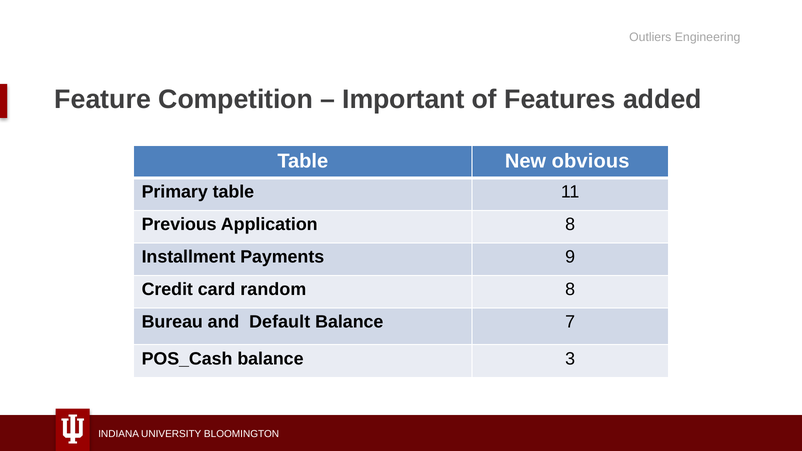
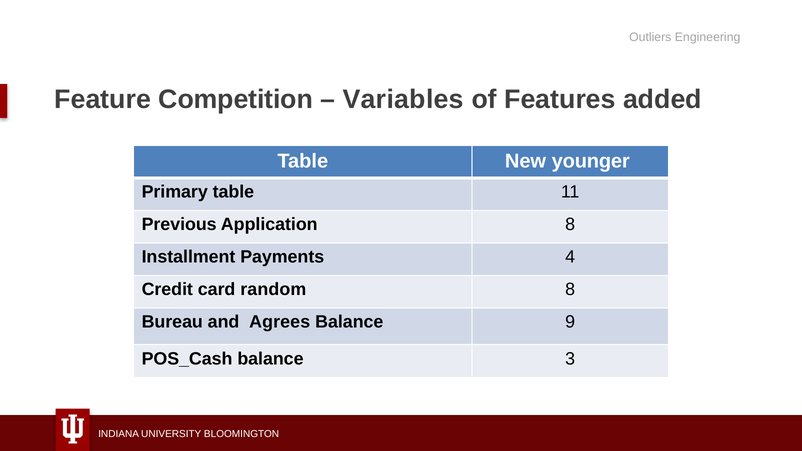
Important: Important -> Variables
obvious: obvious -> younger
9: 9 -> 4
Default: Default -> Agrees
7: 7 -> 9
